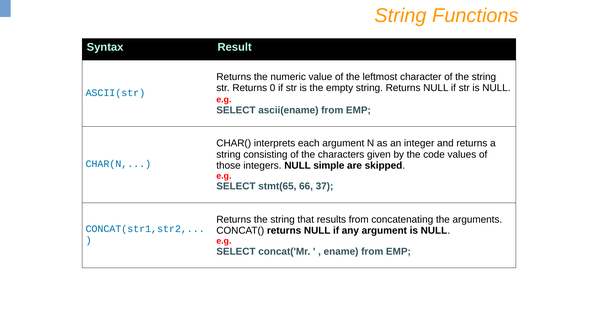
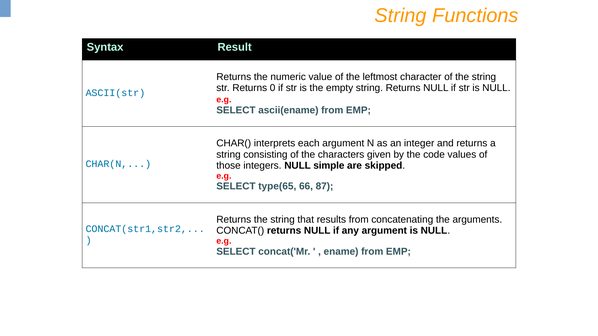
stmt(65: stmt(65 -> type(65
37: 37 -> 87
